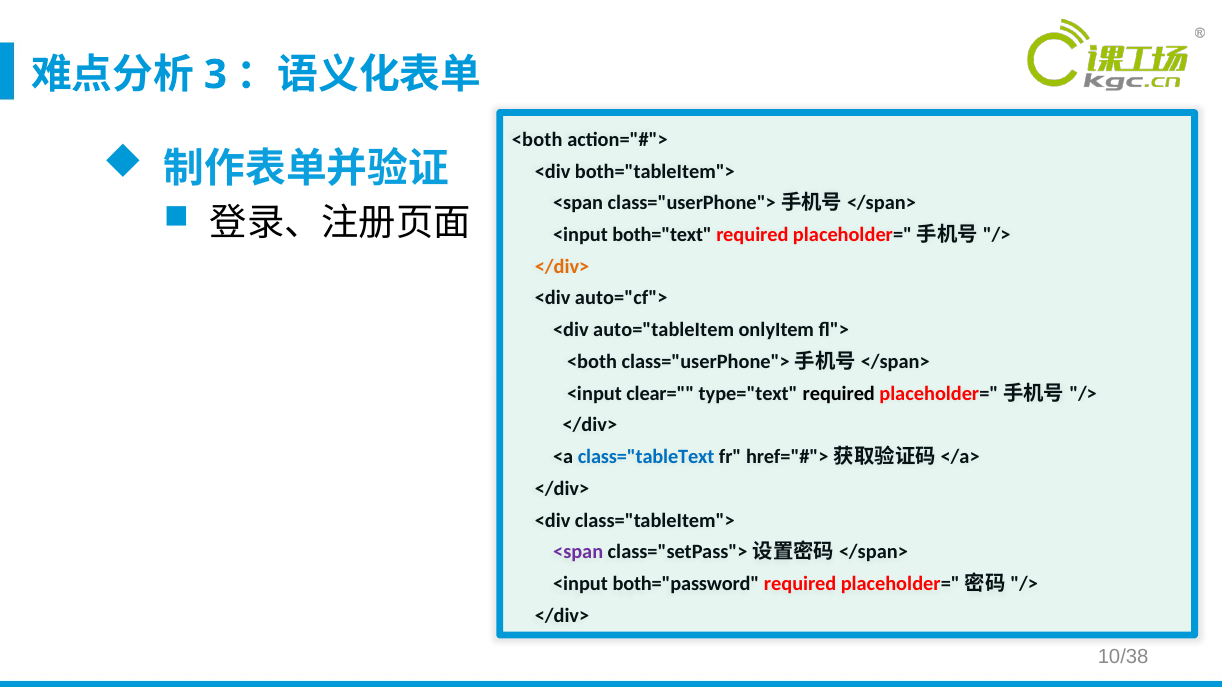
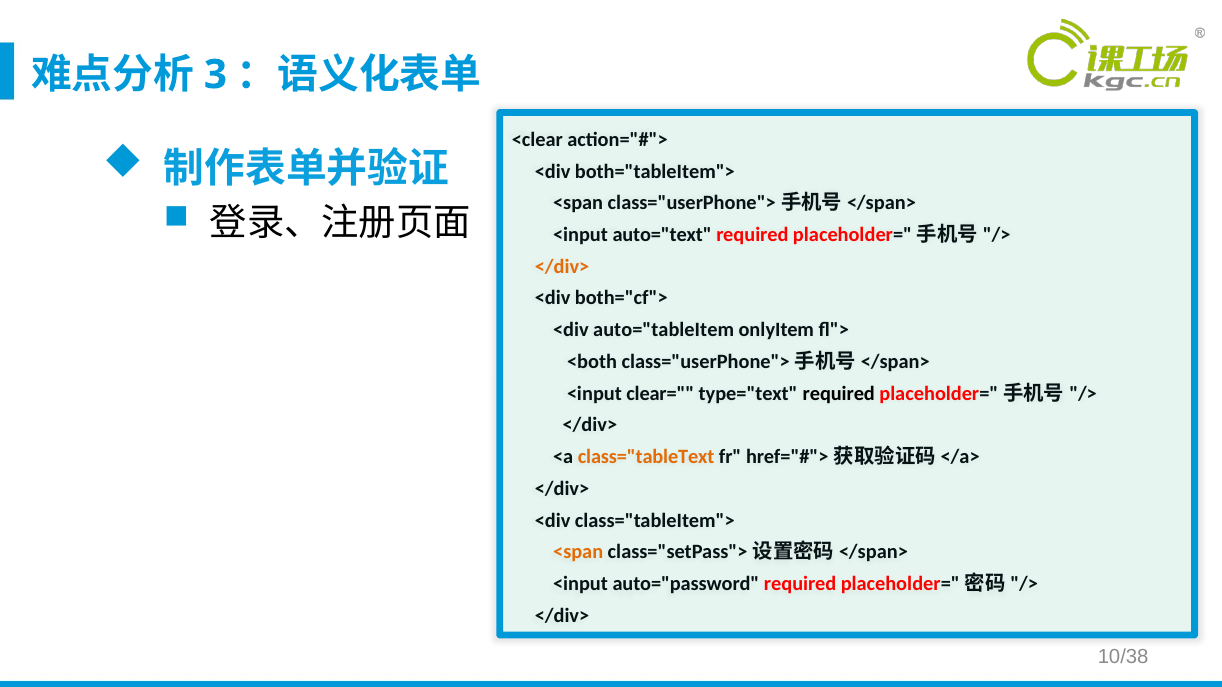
<both at (537, 140): <both -> <clear
both="text: both="text -> auto="text
auto="cf">: auto="cf"> -> both="cf">
class="tableText colour: blue -> orange
<span at (578, 552) colour: purple -> orange
both="password: both="password -> auto="password
